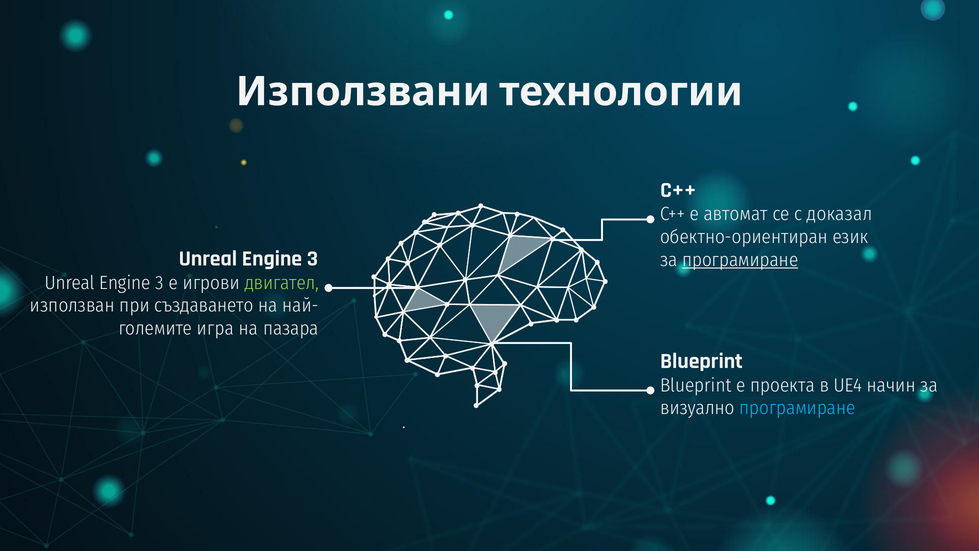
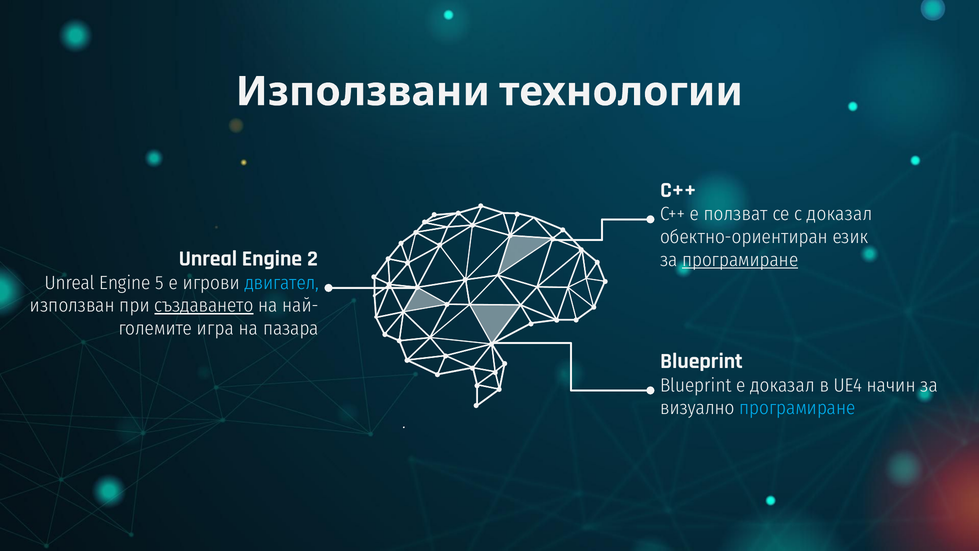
автомат: автомат -> ползват
3 at (313, 259): 3 -> 2
3 at (160, 283): 3 -> 5
двигател colour: light green -> light blue
създаването underline: none -> present
е проекта: проекта -> доказал
